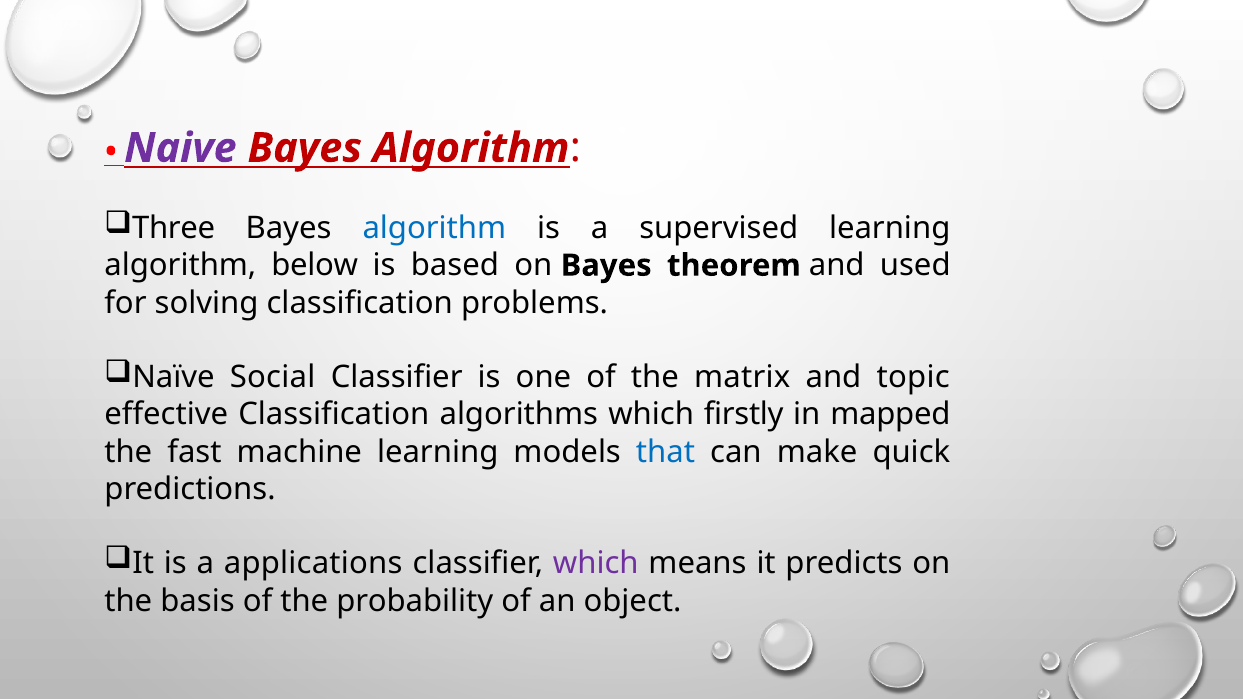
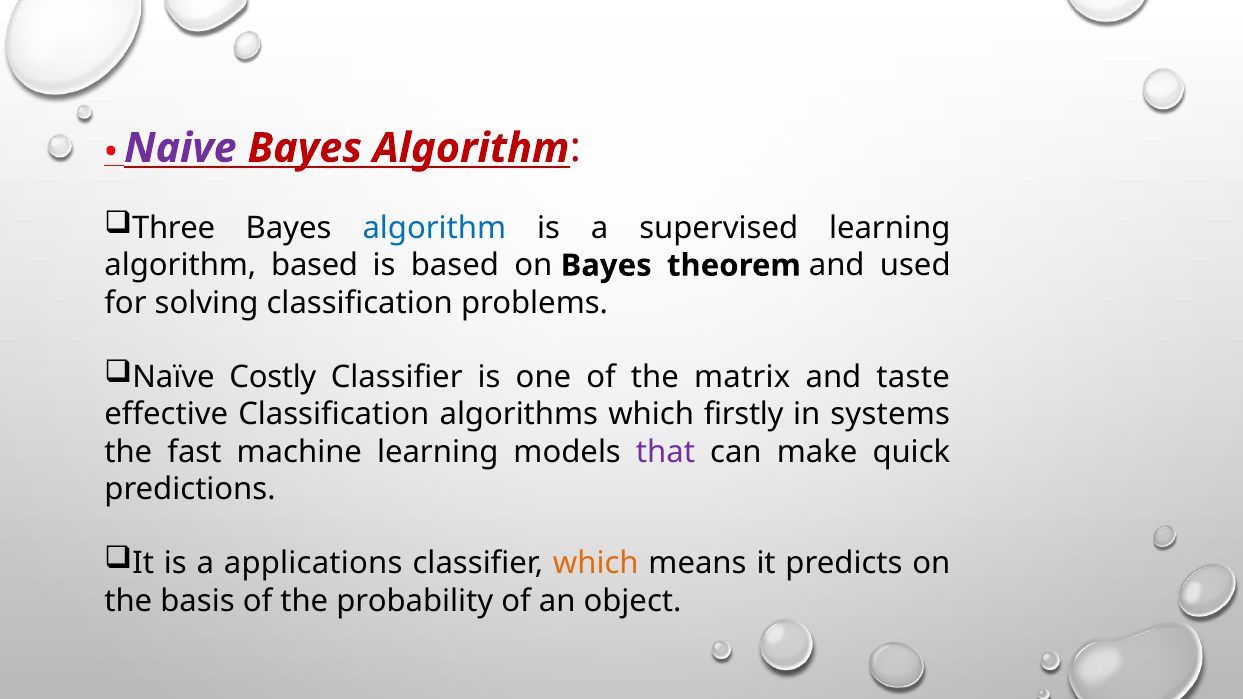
algorithm below: below -> based
Social: Social -> Costly
topic: topic -> taste
mapped: mapped -> systems
that colour: blue -> purple
which at (596, 564) colour: purple -> orange
